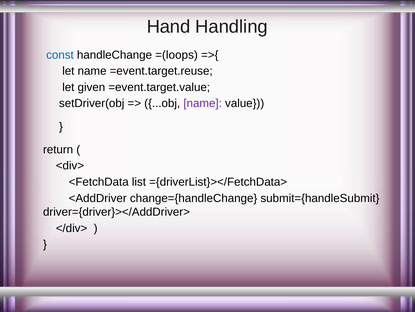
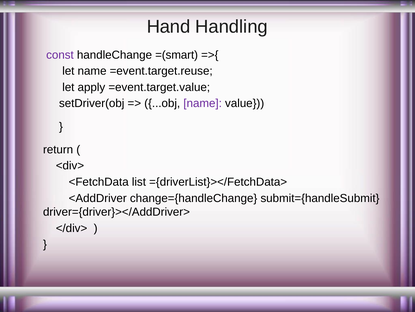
const colour: blue -> purple
=(loops: =(loops -> =(smart
given: given -> apply
